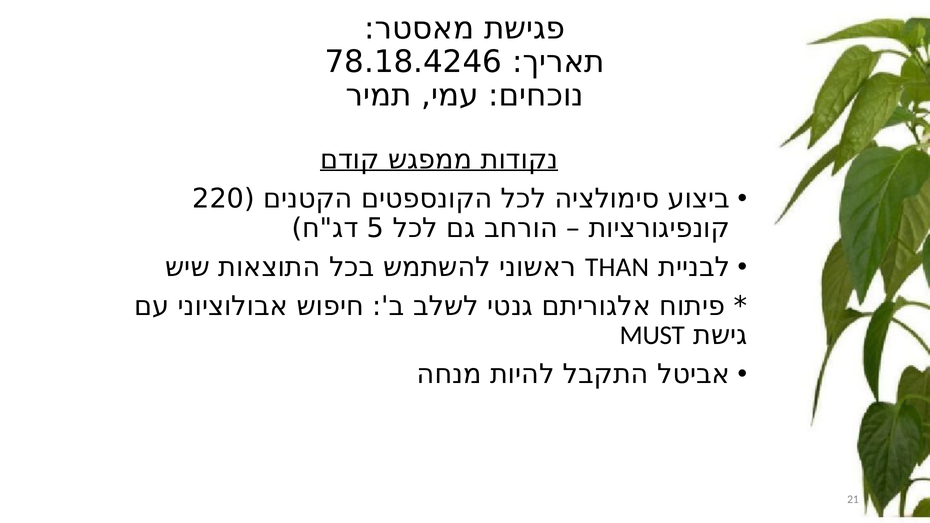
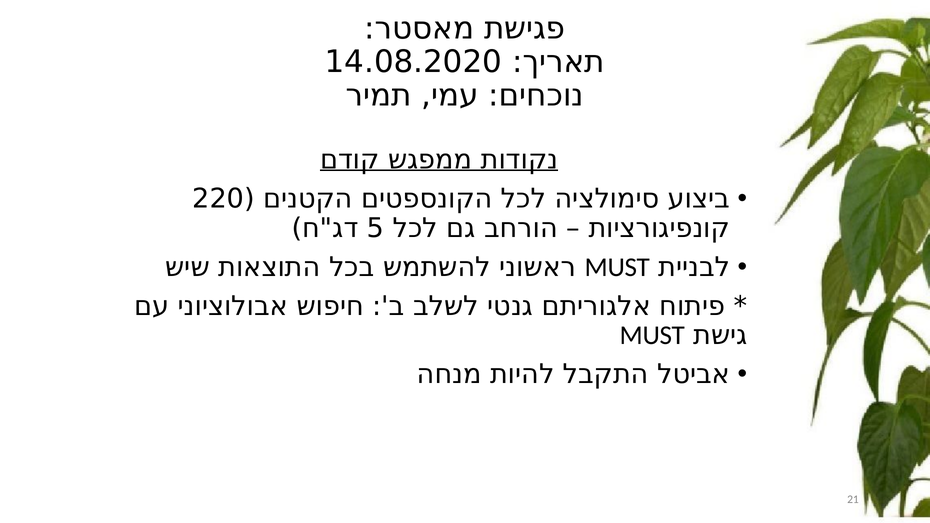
78.18.4246: 78.18.4246 -> 14.08.2020
THAN at (617, 267): THAN -> MUST
